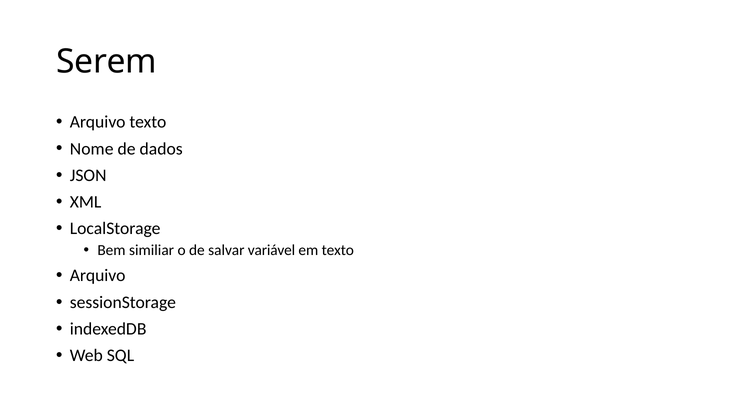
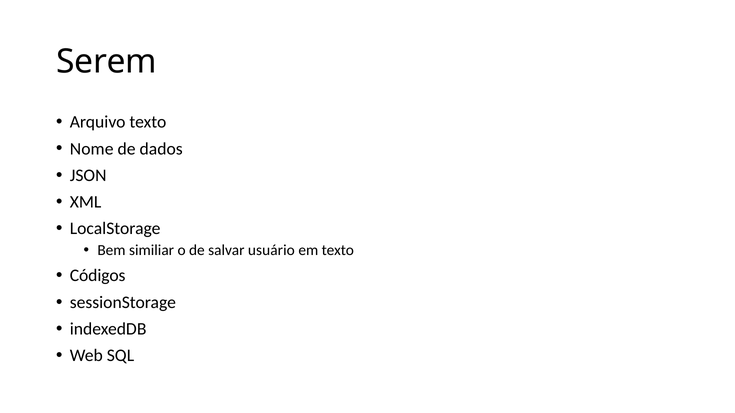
variável: variável -> usuário
Arquivo at (98, 276): Arquivo -> Códigos
